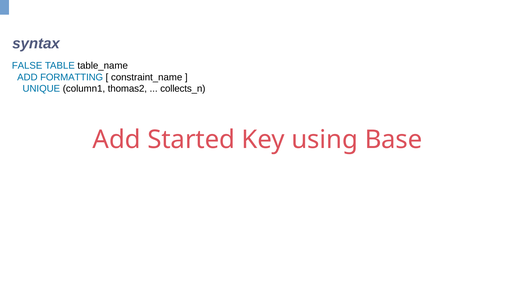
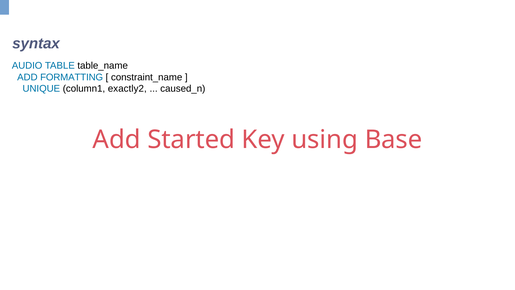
FALSE: FALSE -> AUDIO
thomas2: thomas2 -> exactly2
collects_n: collects_n -> caused_n
